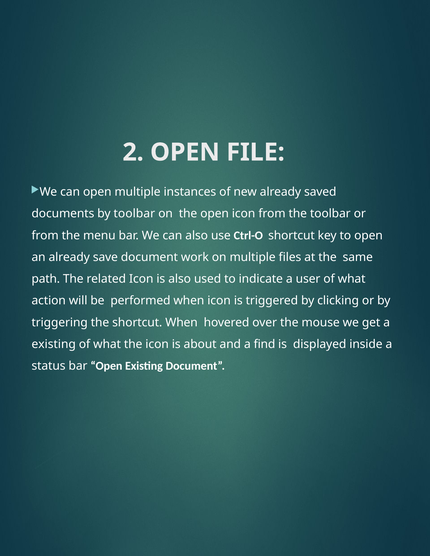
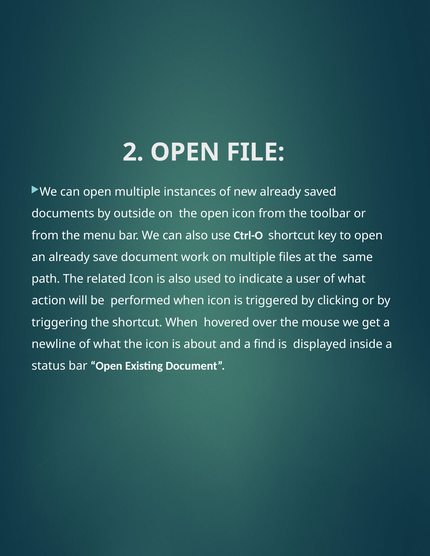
by toolbar: toolbar -> outside
existing at (54, 345): existing -> newline
